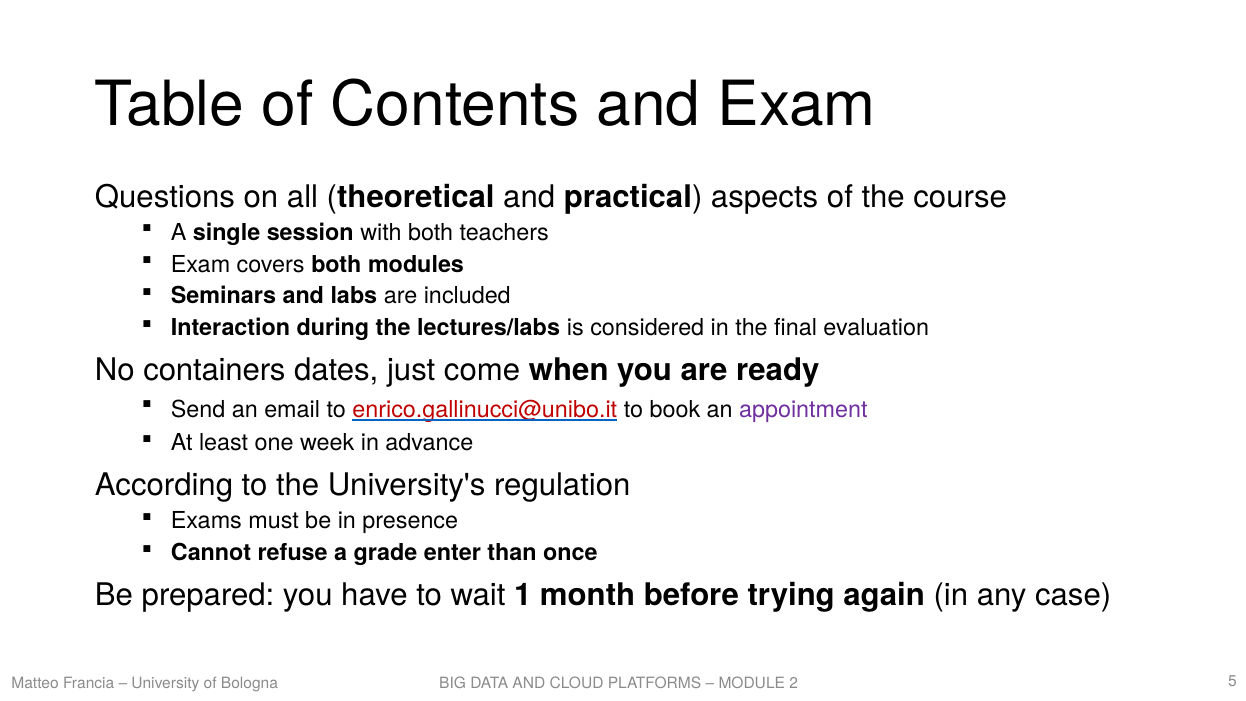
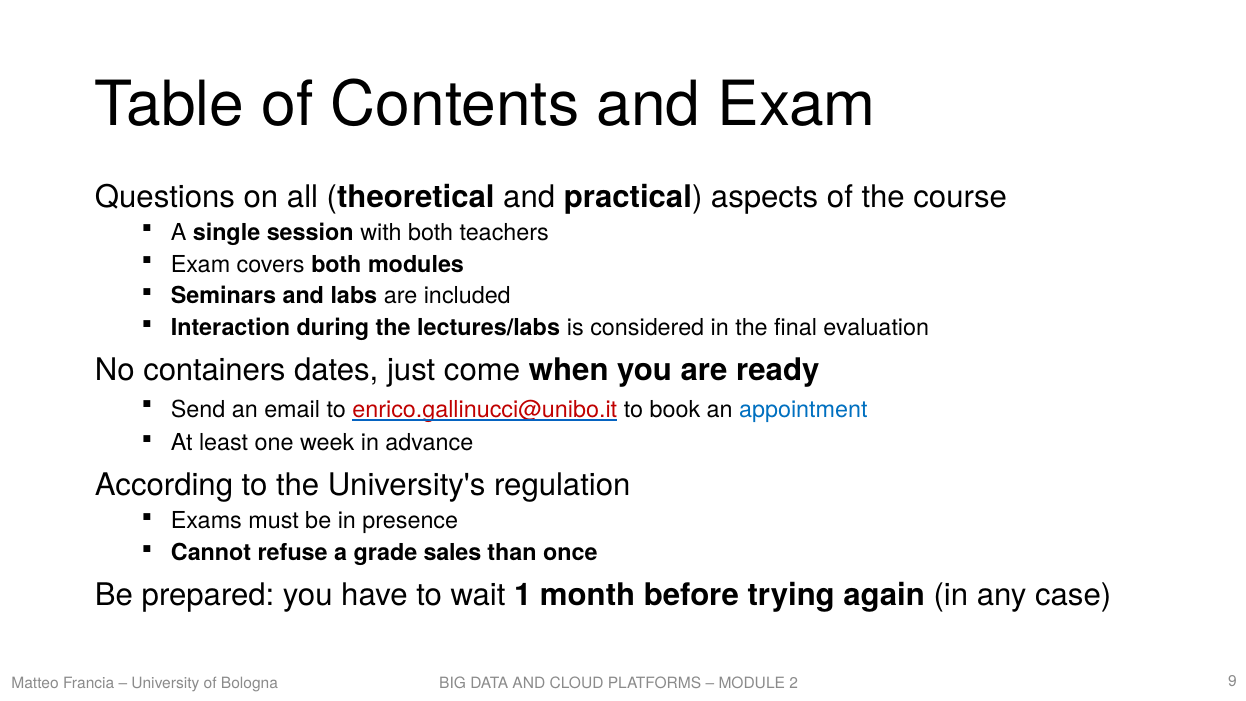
appointment colour: purple -> blue
enter: enter -> sales
5: 5 -> 9
